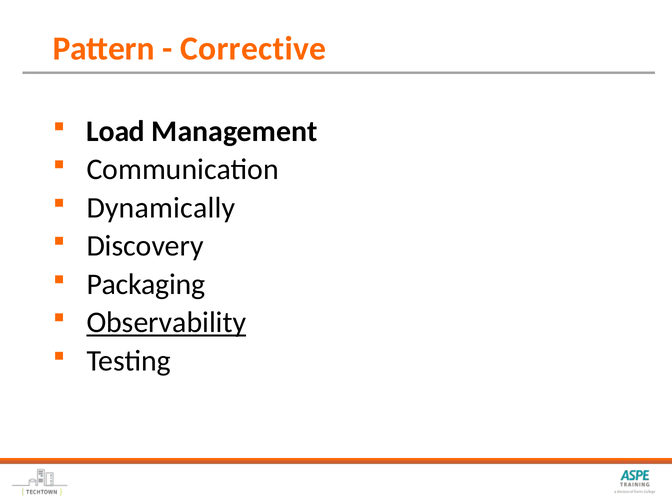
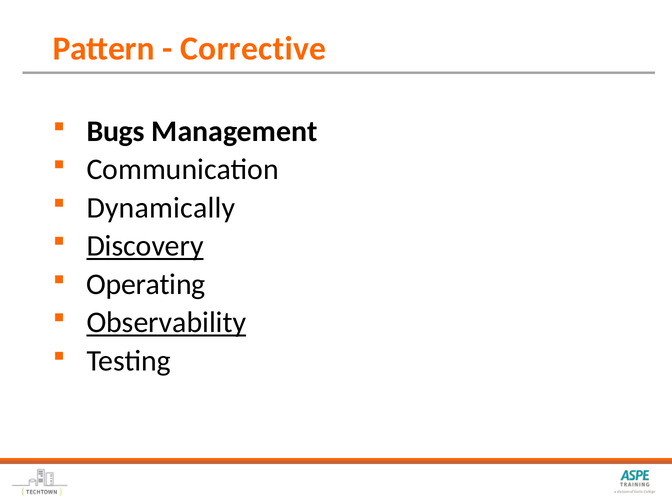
Load: Load -> Bugs
Discovery underline: none -> present
Packaging: Packaging -> Operating
